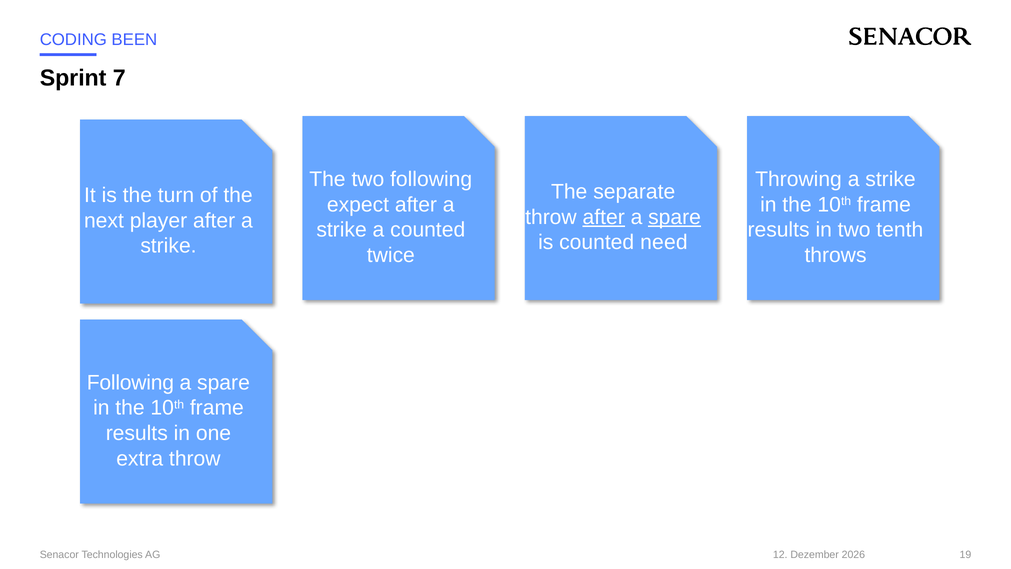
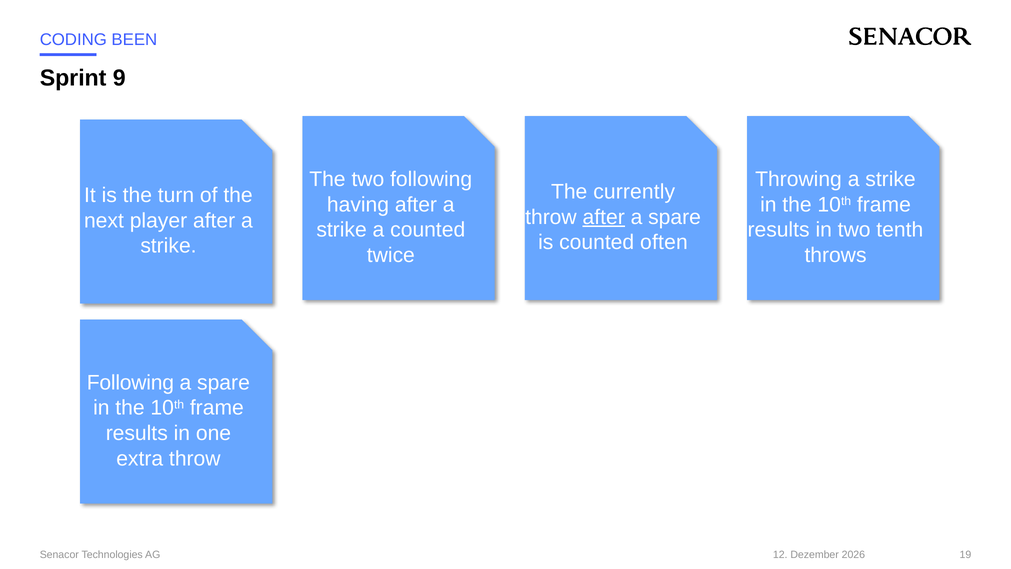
7: 7 -> 9
separate: separate -> currently
expect: expect -> having
spare at (675, 217) underline: present -> none
need: need -> often
